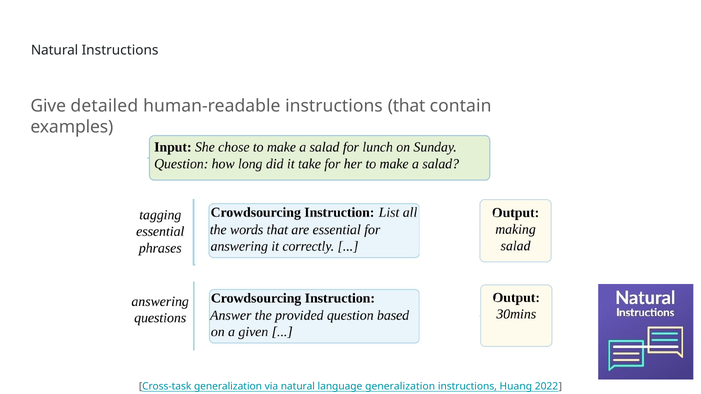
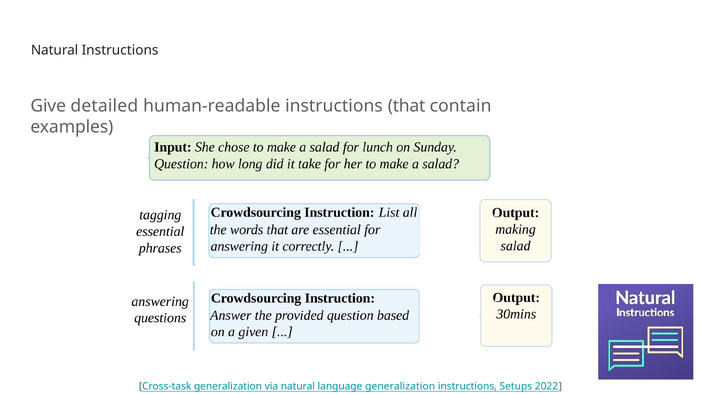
Huang: Huang -> Setups
